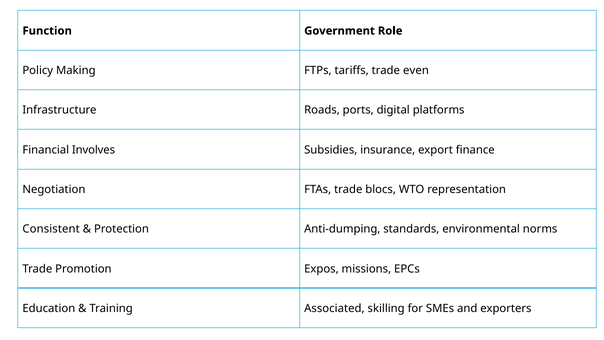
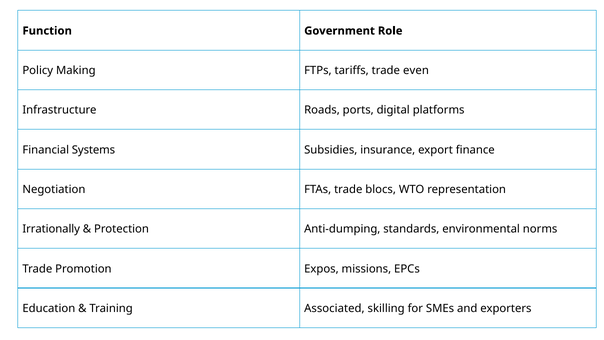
Involves: Involves -> Systems
Consistent: Consistent -> Irrationally
